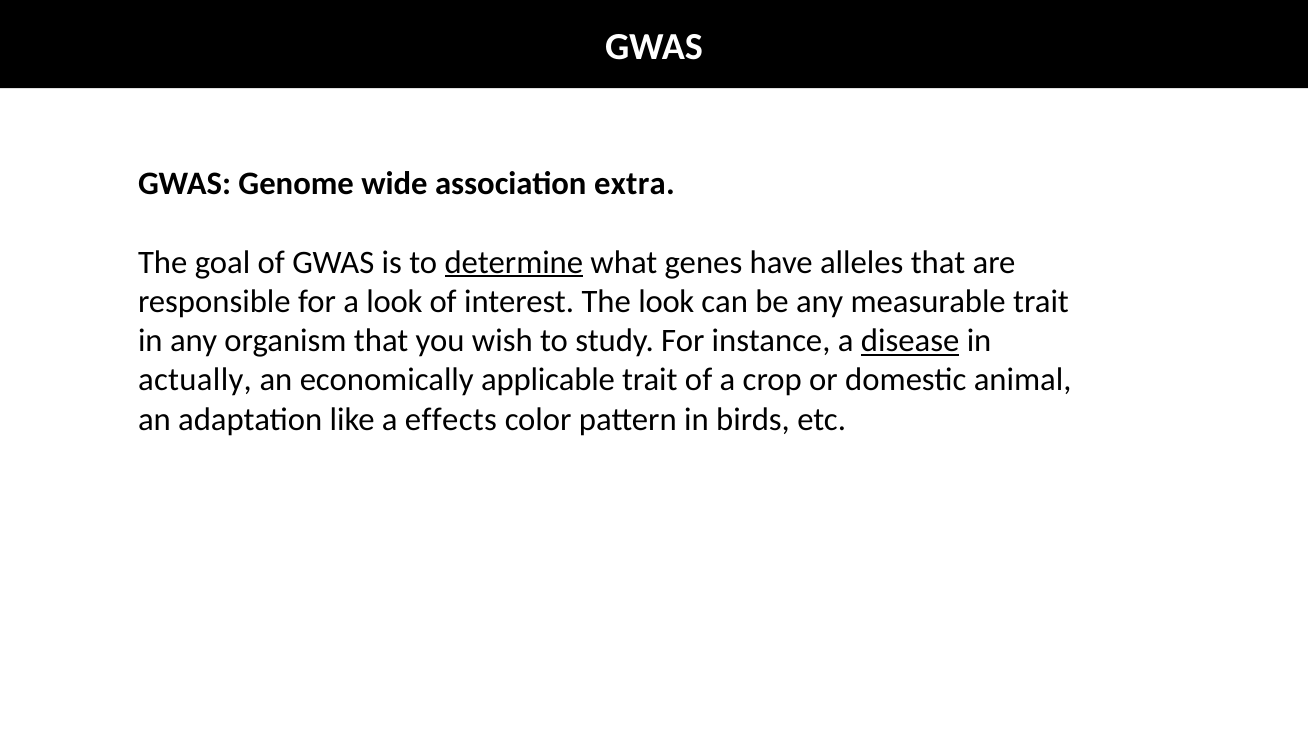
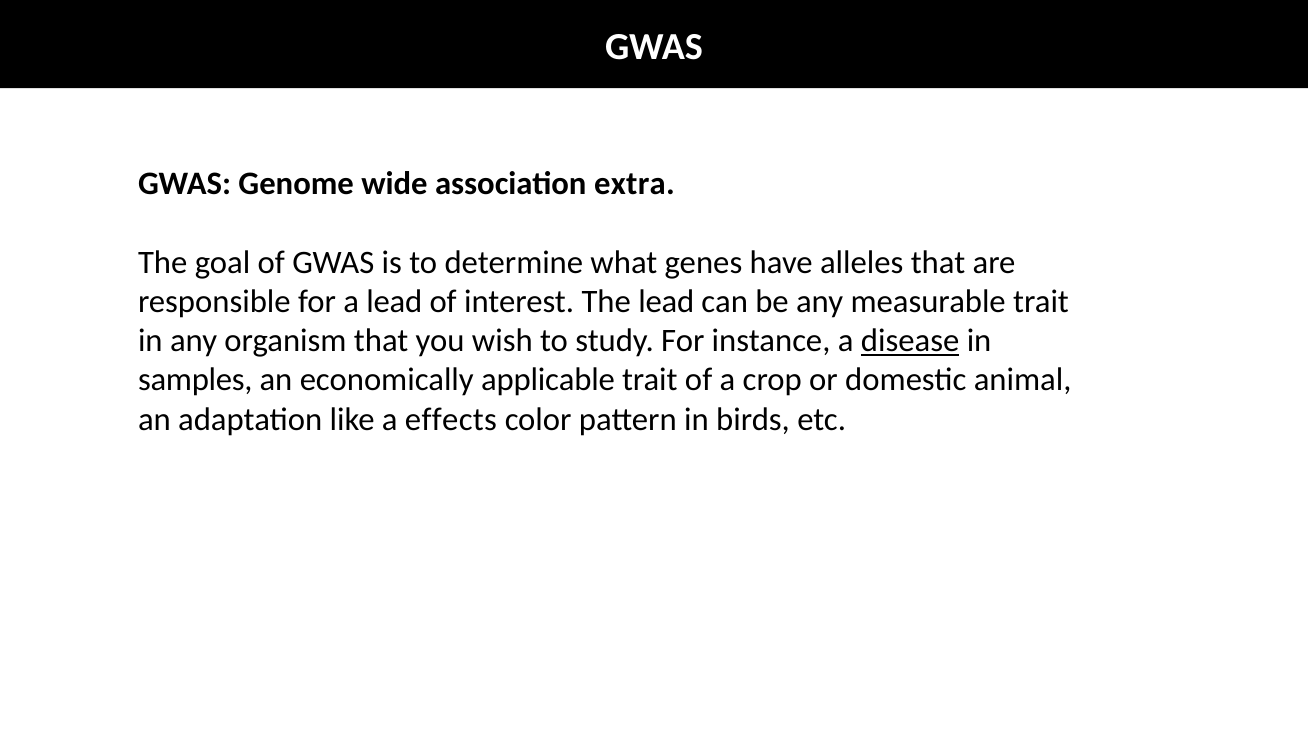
determine underline: present -> none
a look: look -> lead
The look: look -> lead
actually: actually -> samples
